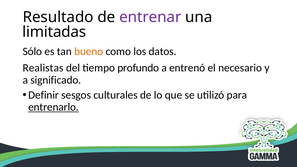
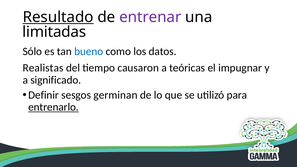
Resultado underline: none -> present
bueno colour: orange -> blue
profundo: profundo -> causaron
entrenó: entrenó -> teóricas
necesario: necesario -> impugnar
culturales: culturales -> germinan
